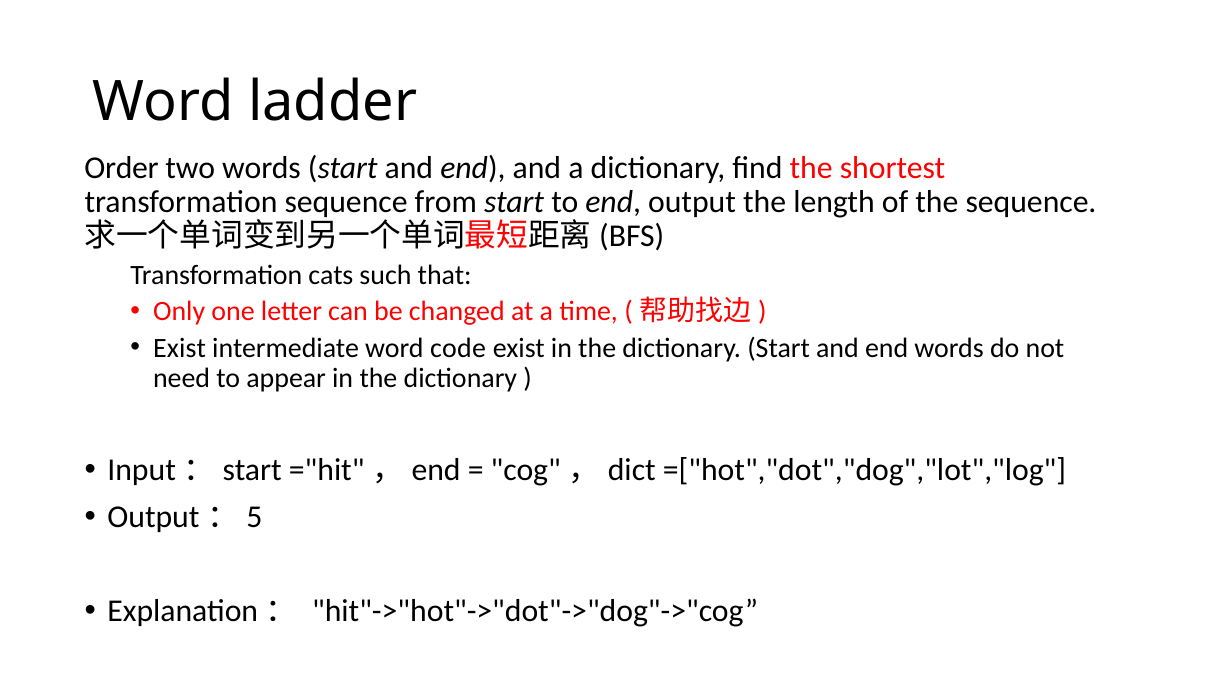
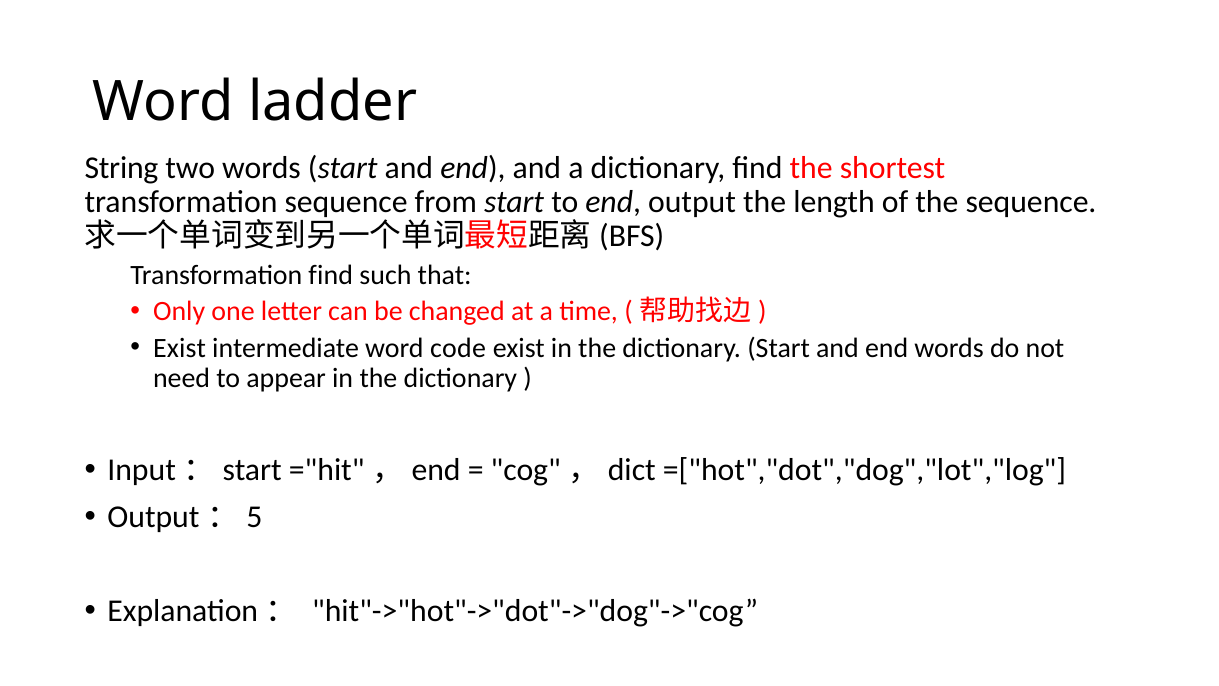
Order: Order -> String
Transformation cats: cats -> find
